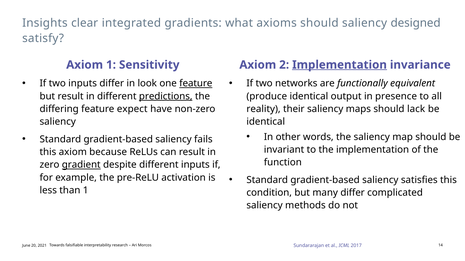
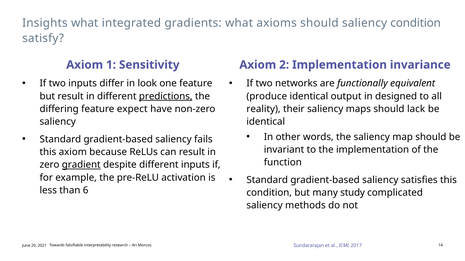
Insights clear: clear -> what
saliency designed: designed -> condition
Implementation at (340, 65) underline: present -> none
feature at (196, 84) underline: present -> none
presence: presence -> designed
than 1: 1 -> 6
many differ: differ -> study
